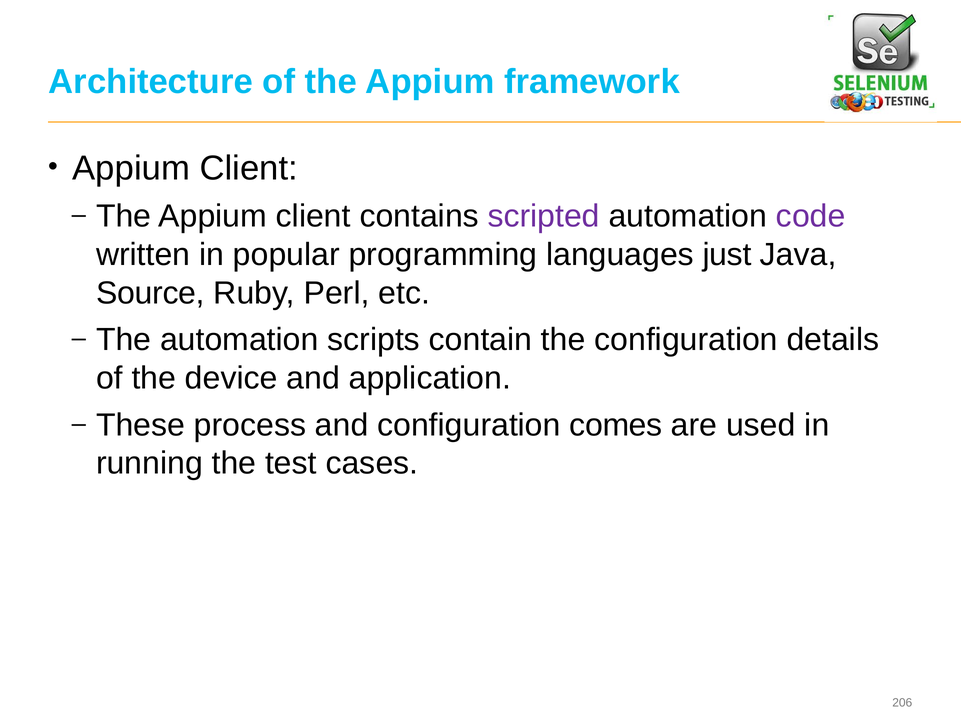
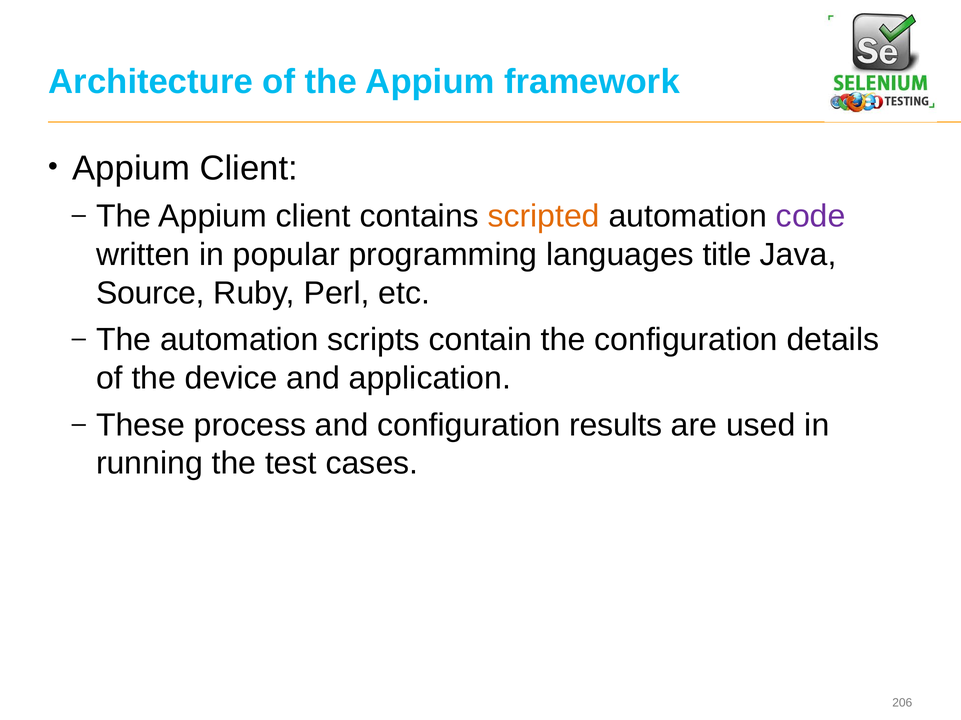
scripted colour: purple -> orange
just: just -> title
comes: comes -> results
